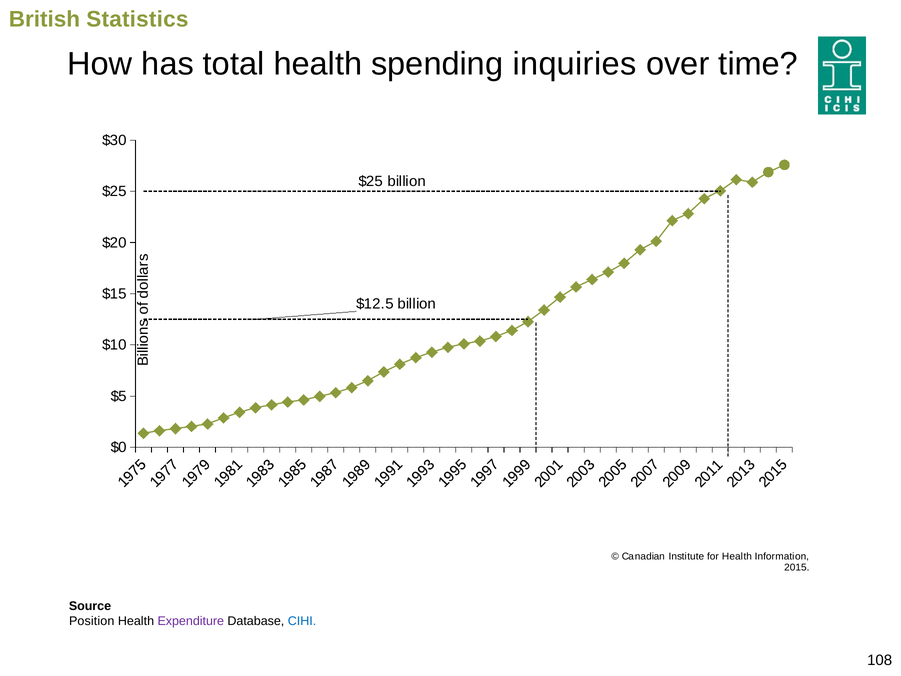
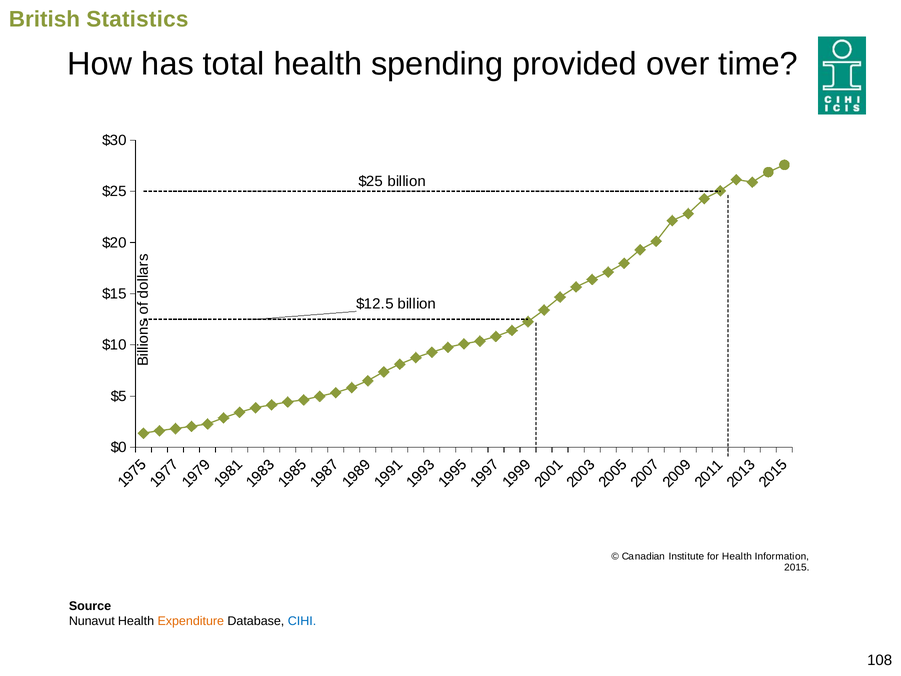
inquiries: inquiries -> provided
Position: Position -> Nunavut
Expenditure colour: purple -> orange
